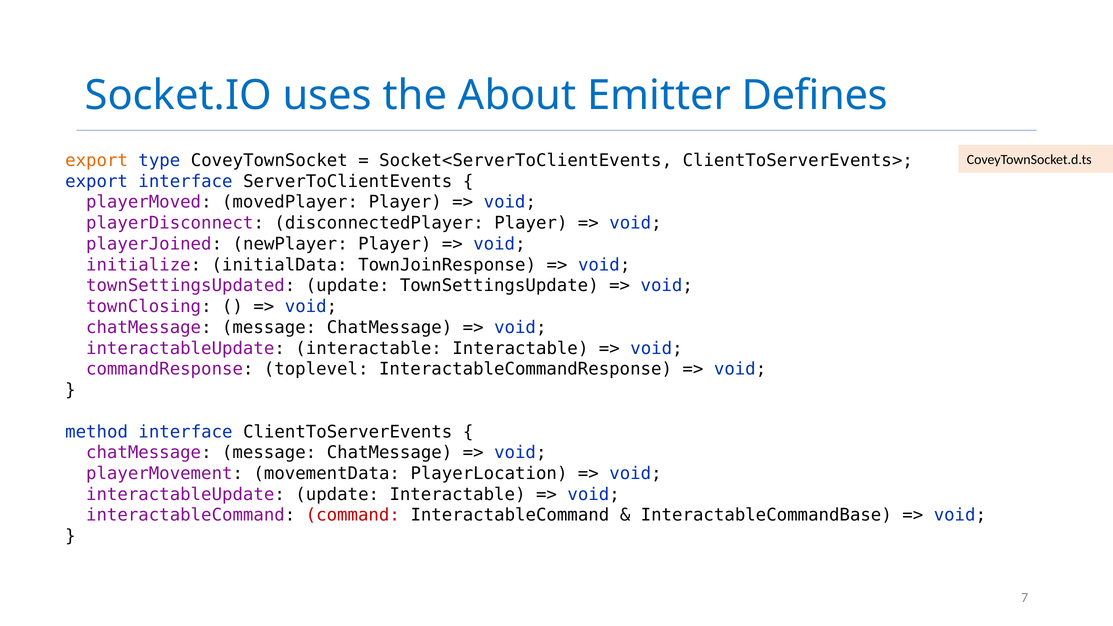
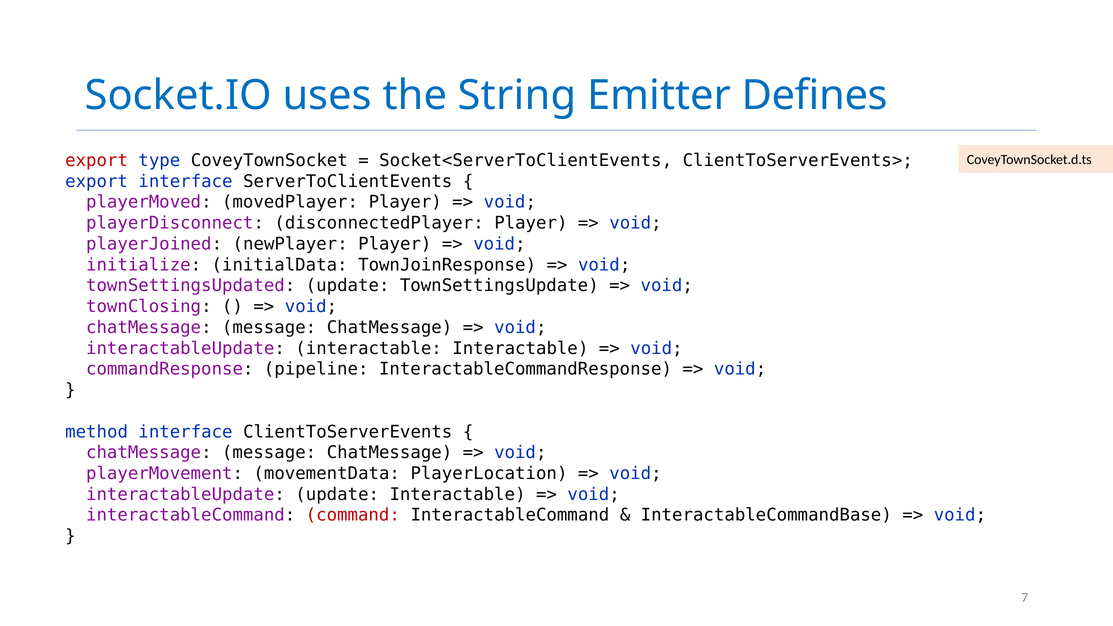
About: About -> String
export at (97, 161) colour: orange -> red
toplevel: toplevel -> pipeline
